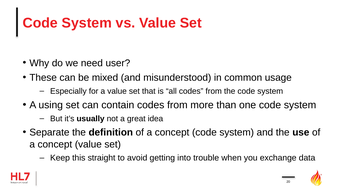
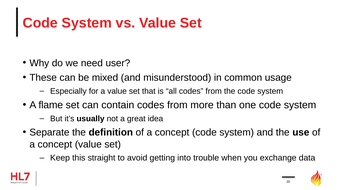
using: using -> flame
